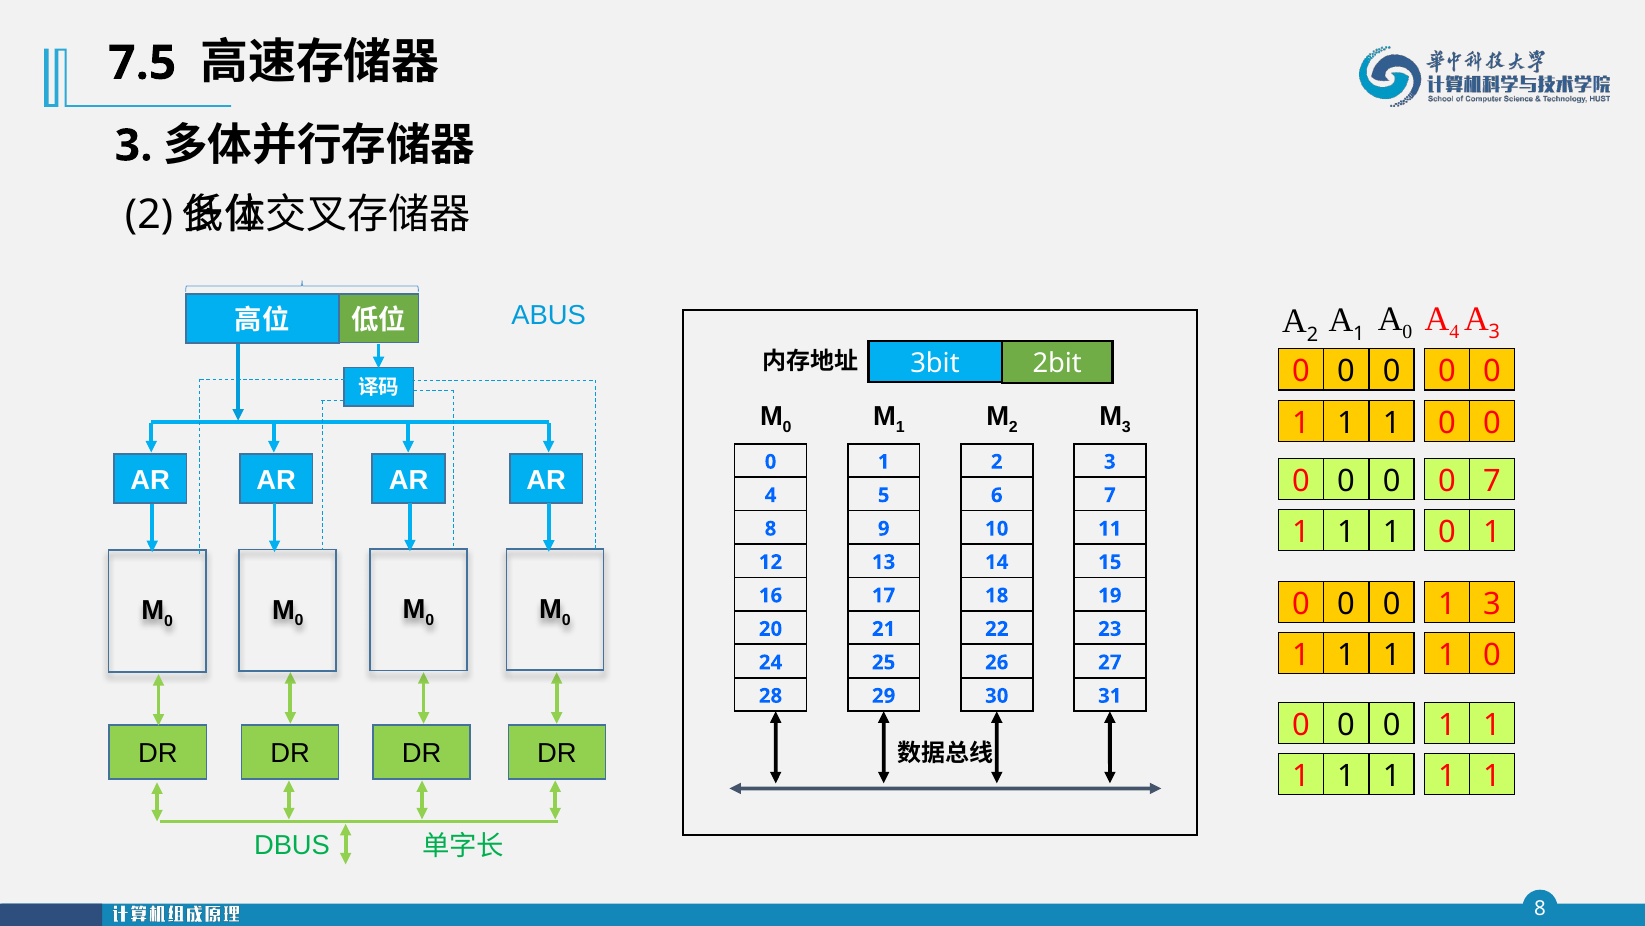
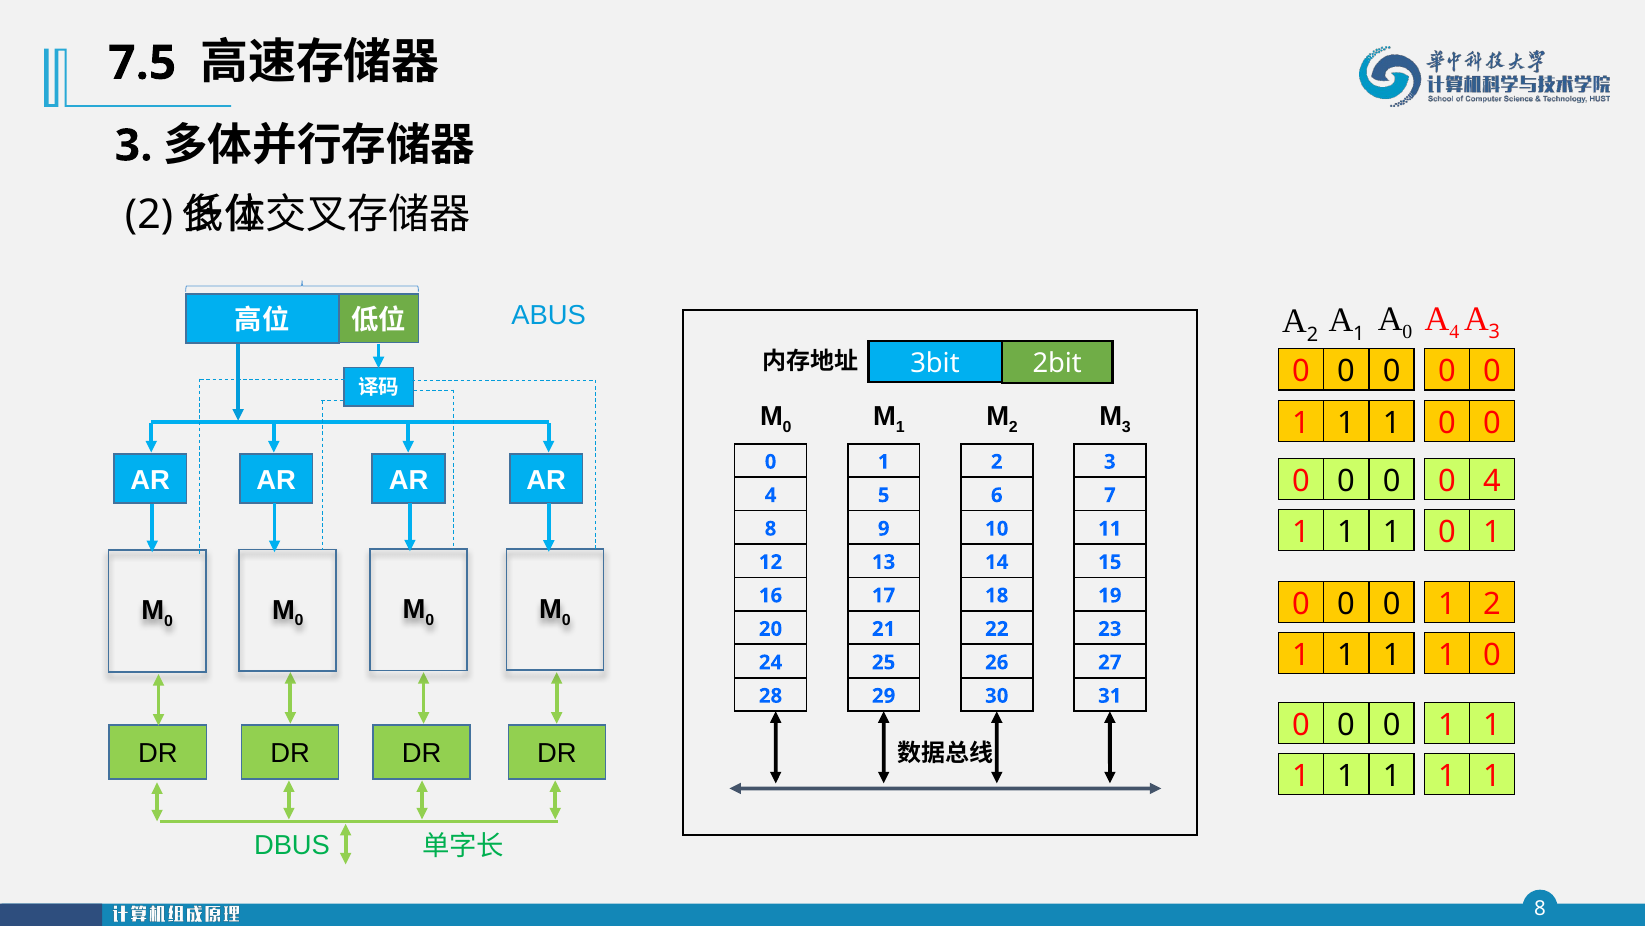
0 7: 7 -> 4
1 3: 3 -> 2
